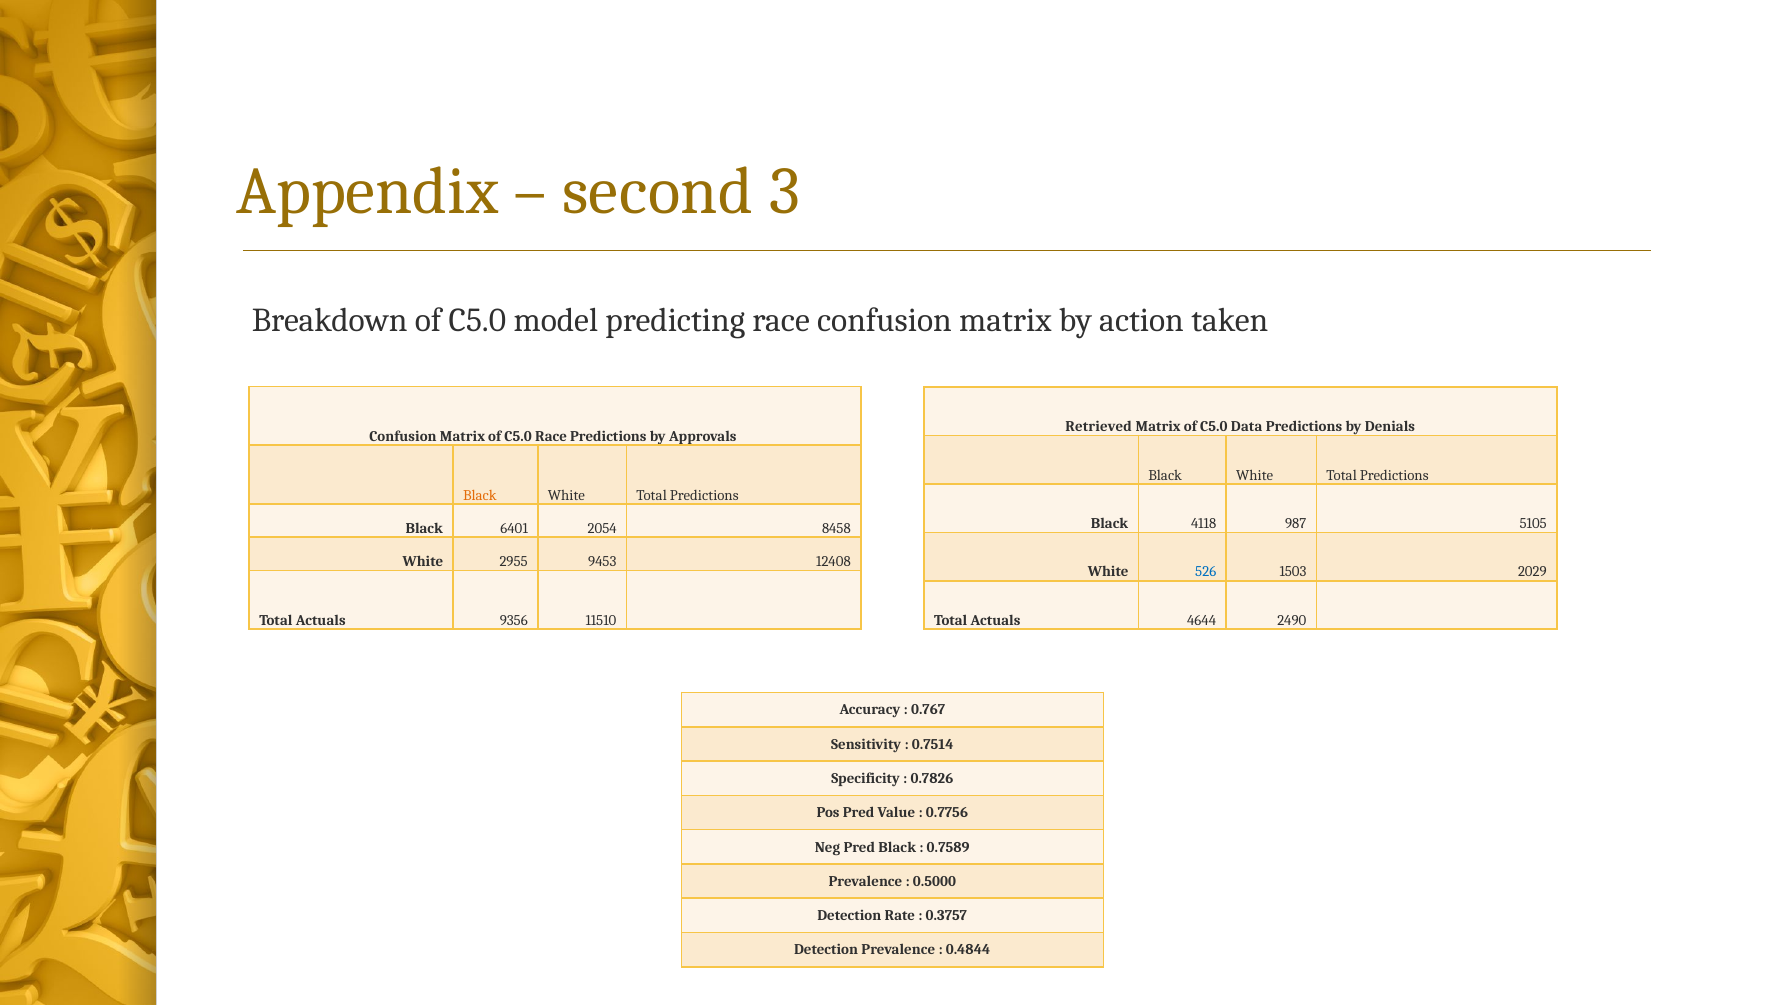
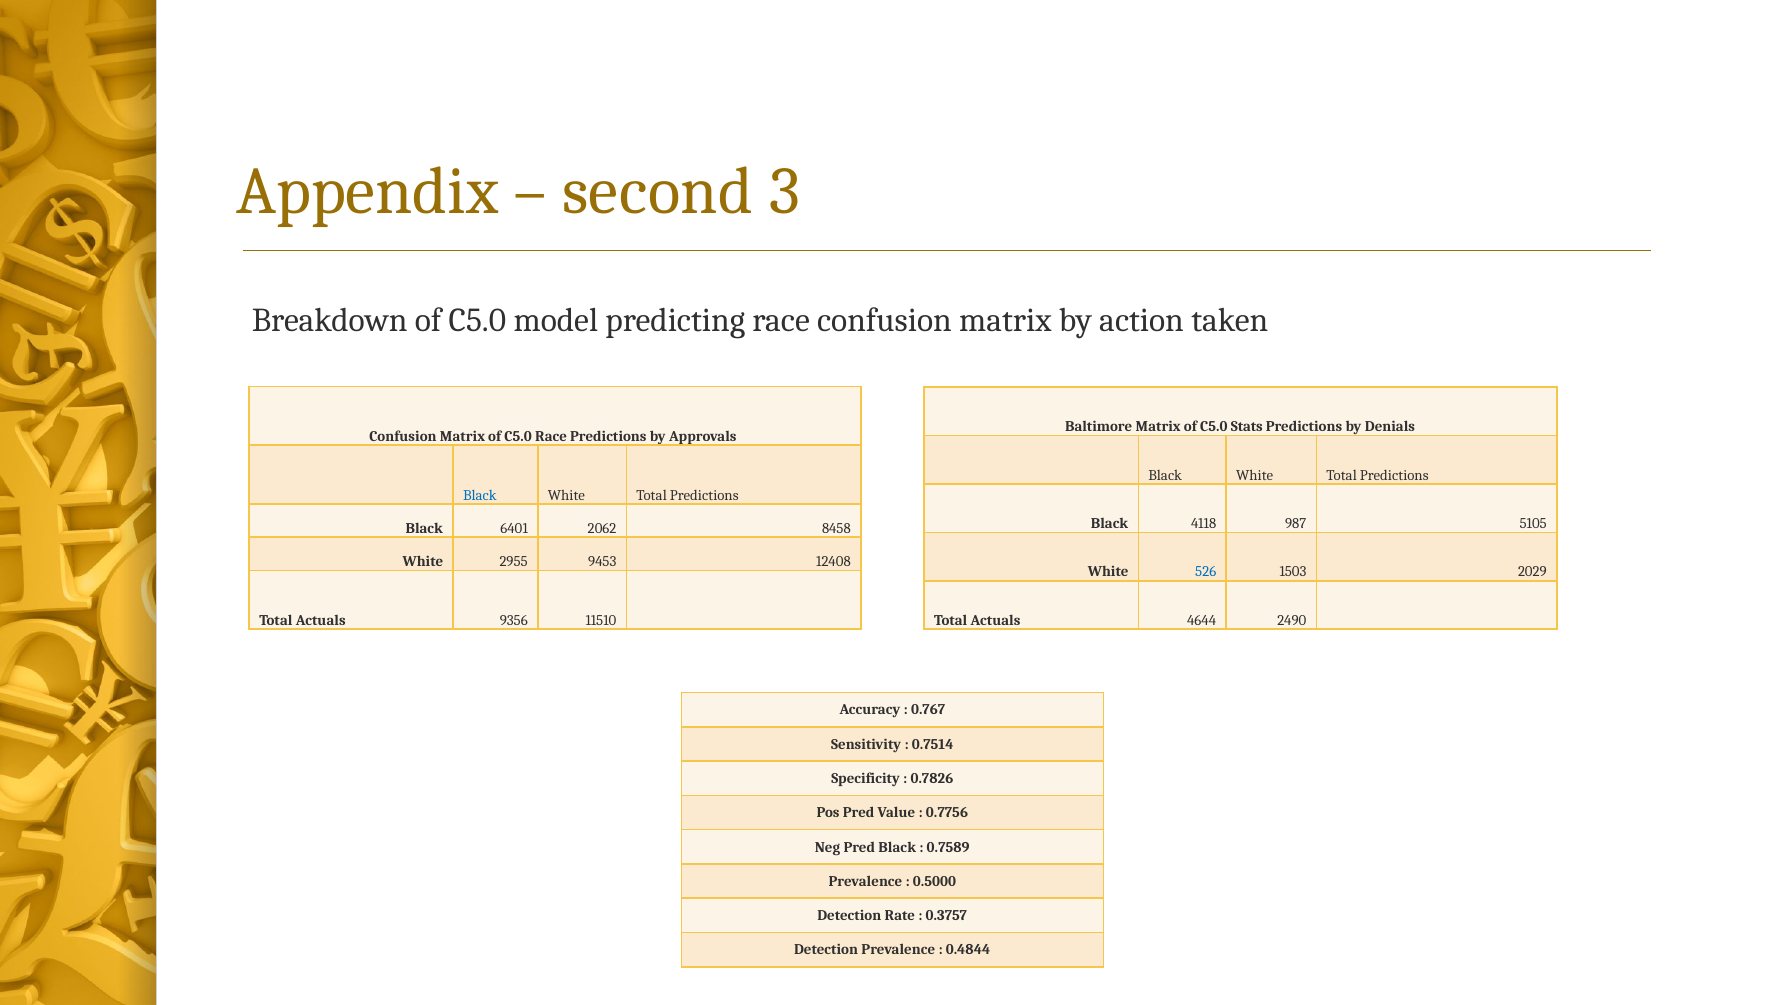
Retrieved: Retrieved -> Baltimore
Data: Data -> Stats
Black at (480, 495) colour: orange -> blue
2054: 2054 -> 2062
